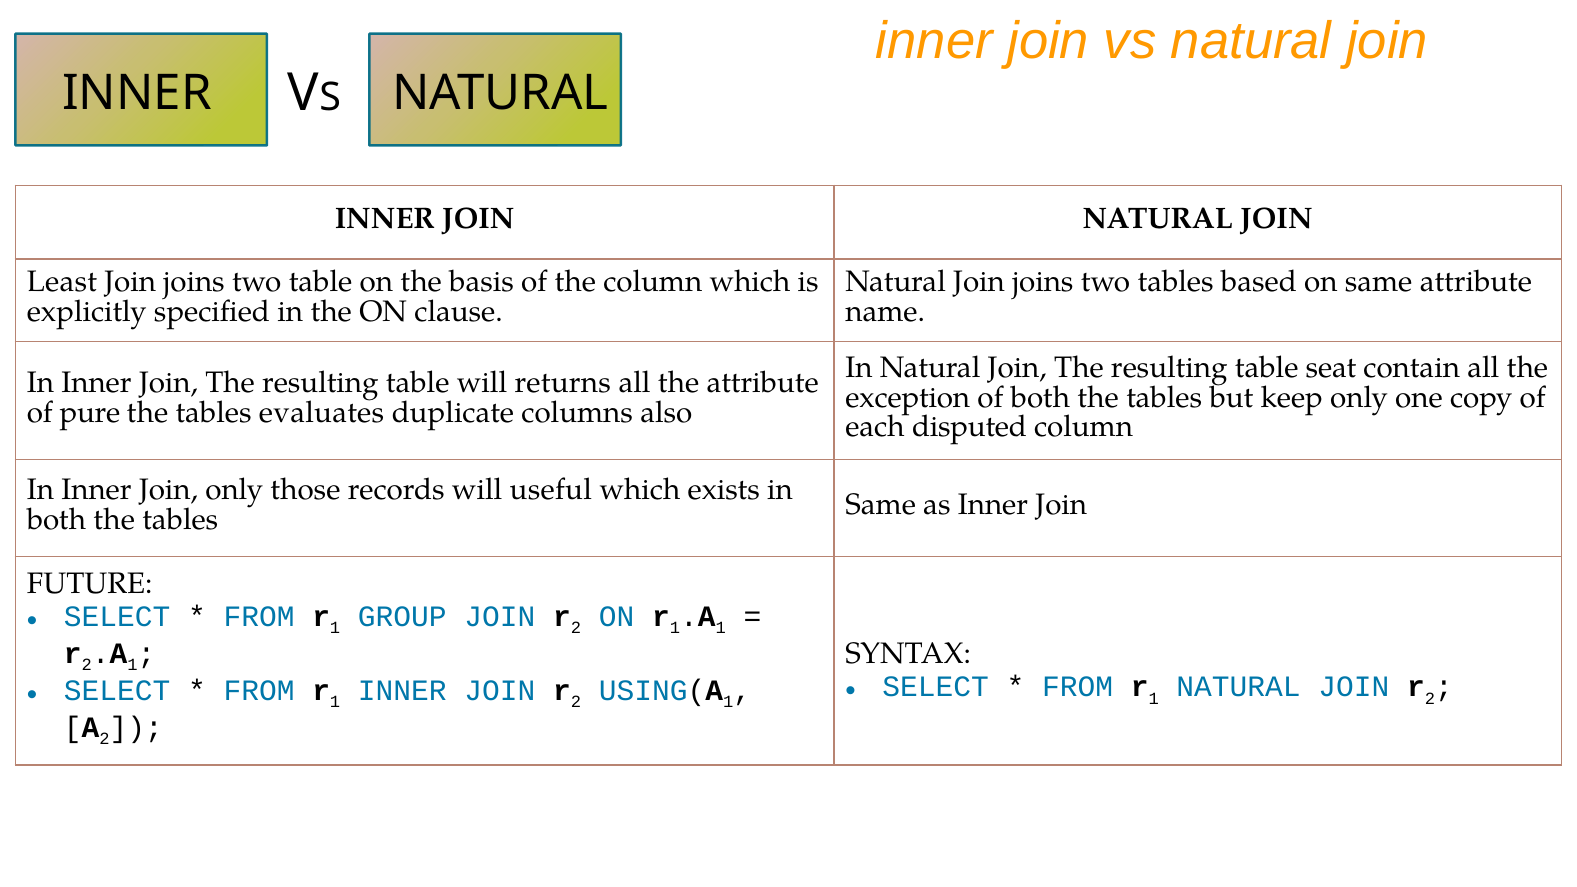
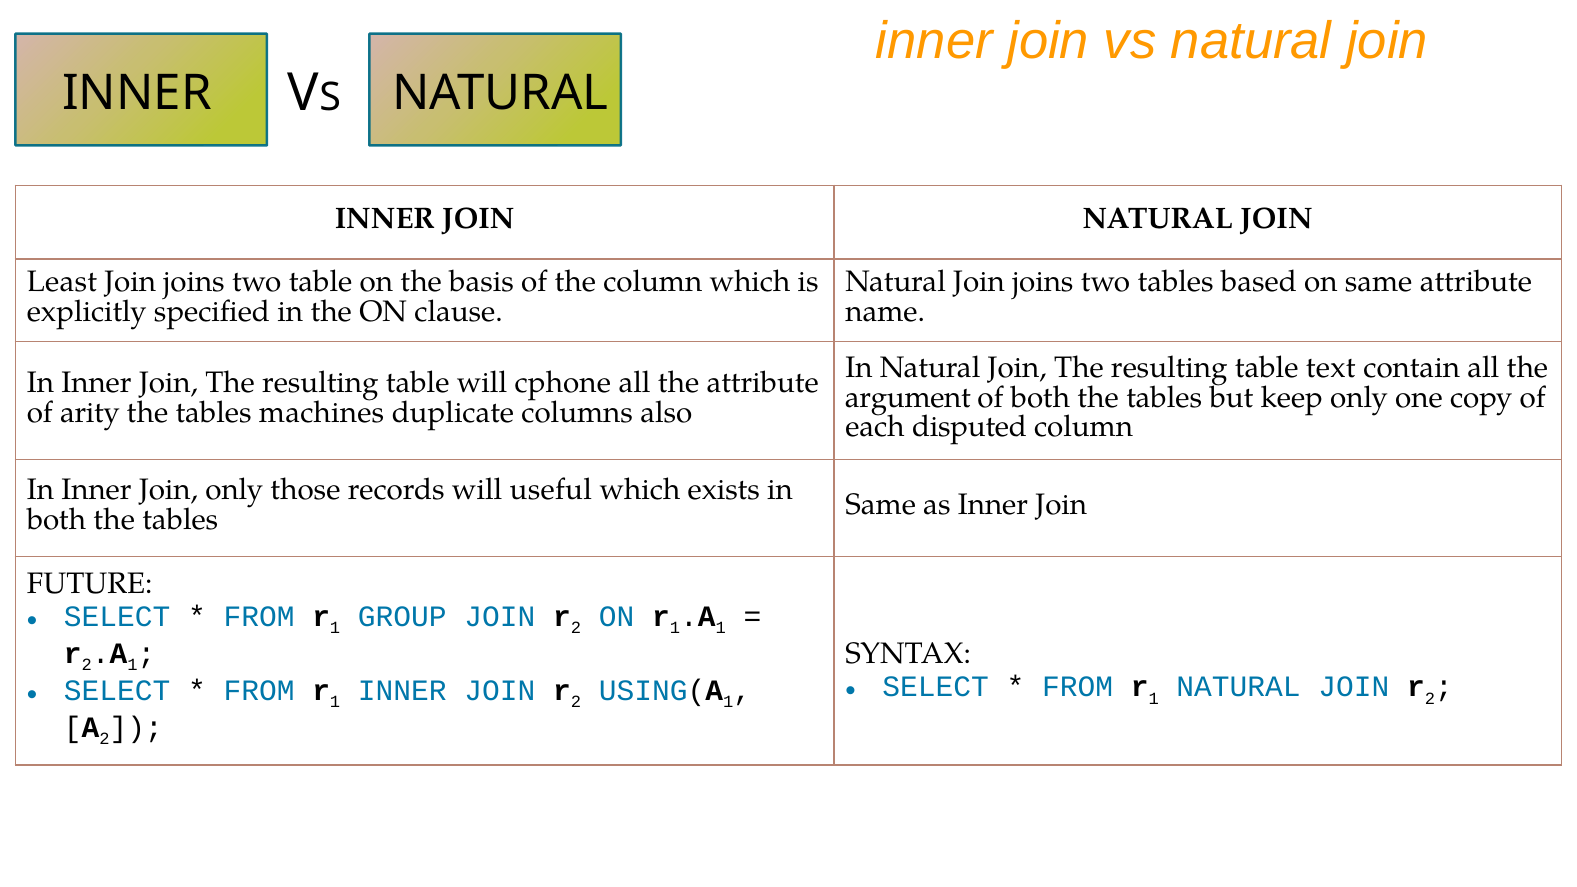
seat: seat -> text
returns: returns -> cphone
exception: exception -> argument
pure: pure -> arity
evaluates: evaluates -> machines
